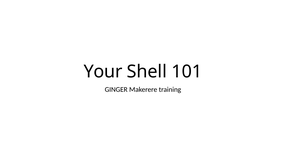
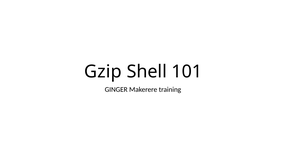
Your: Your -> Gzip
